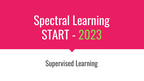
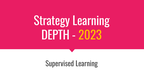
Spectral: Spectral -> Strategy
START: START -> DEPTH
2023 colour: light green -> yellow
